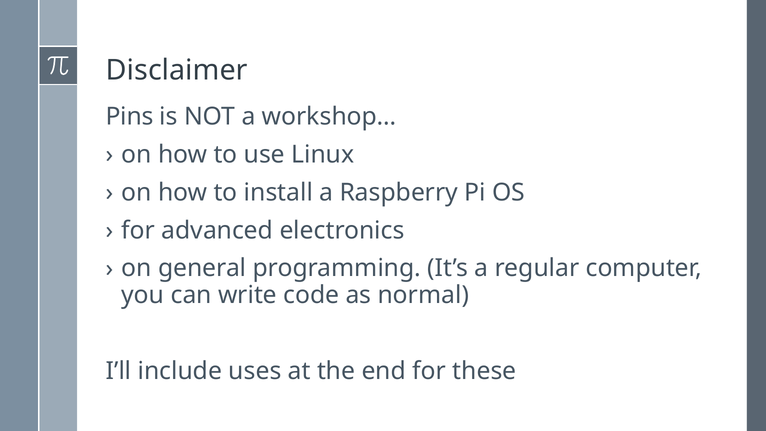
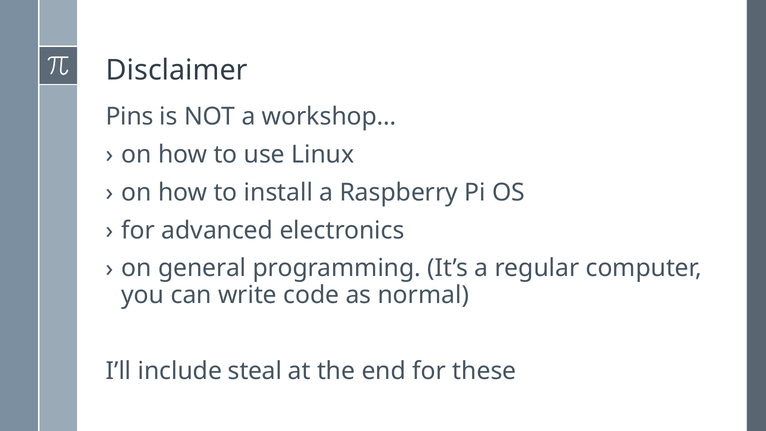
uses: uses -> steal
